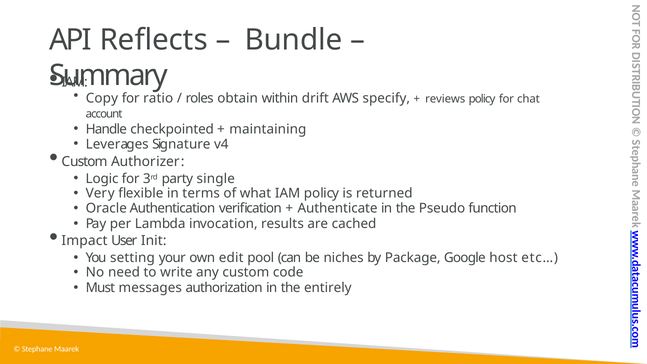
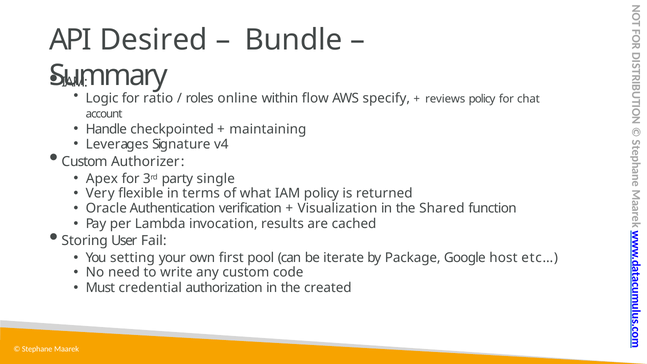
Reflects: Reflects -> Desired
Copy: Copy -> Logic
obtain: obtain -> online
drift: drift -> flow
Logic: Logic -> Apex
Authenticate: Authenticate -> Visualization
Pseudo: Pseudo -> Shared
Impact: Impact -> Storing
Init: Init -> Fail
edit: edit -> first
niches: niches -> iterate
messages: messages -> credential
entirely: entirely -> created
